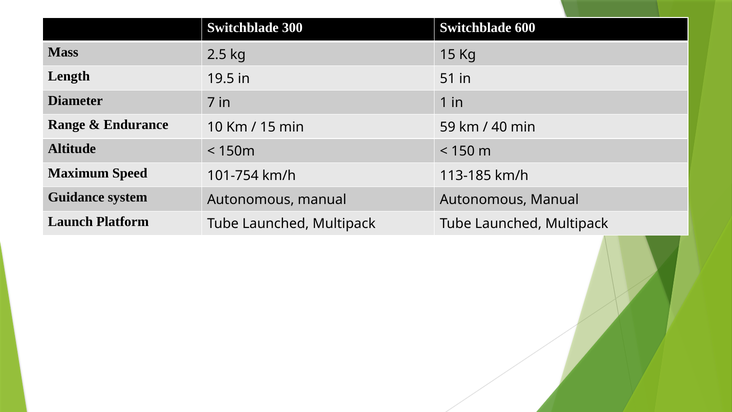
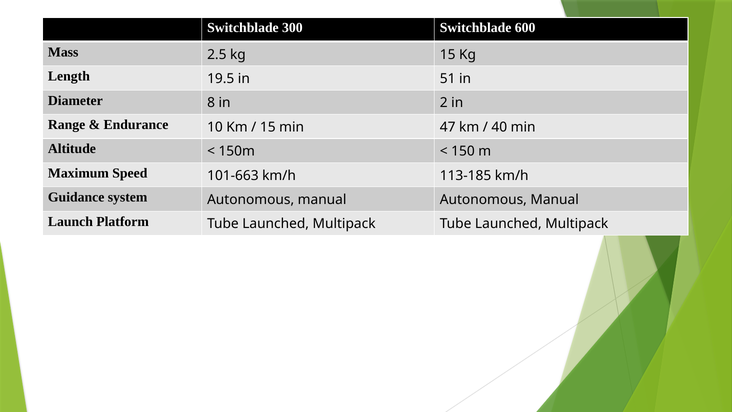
7: 7 -> 8
1: 1 -> 2
59: 59 -> 47
101-754: 101-754 -> 101-663
